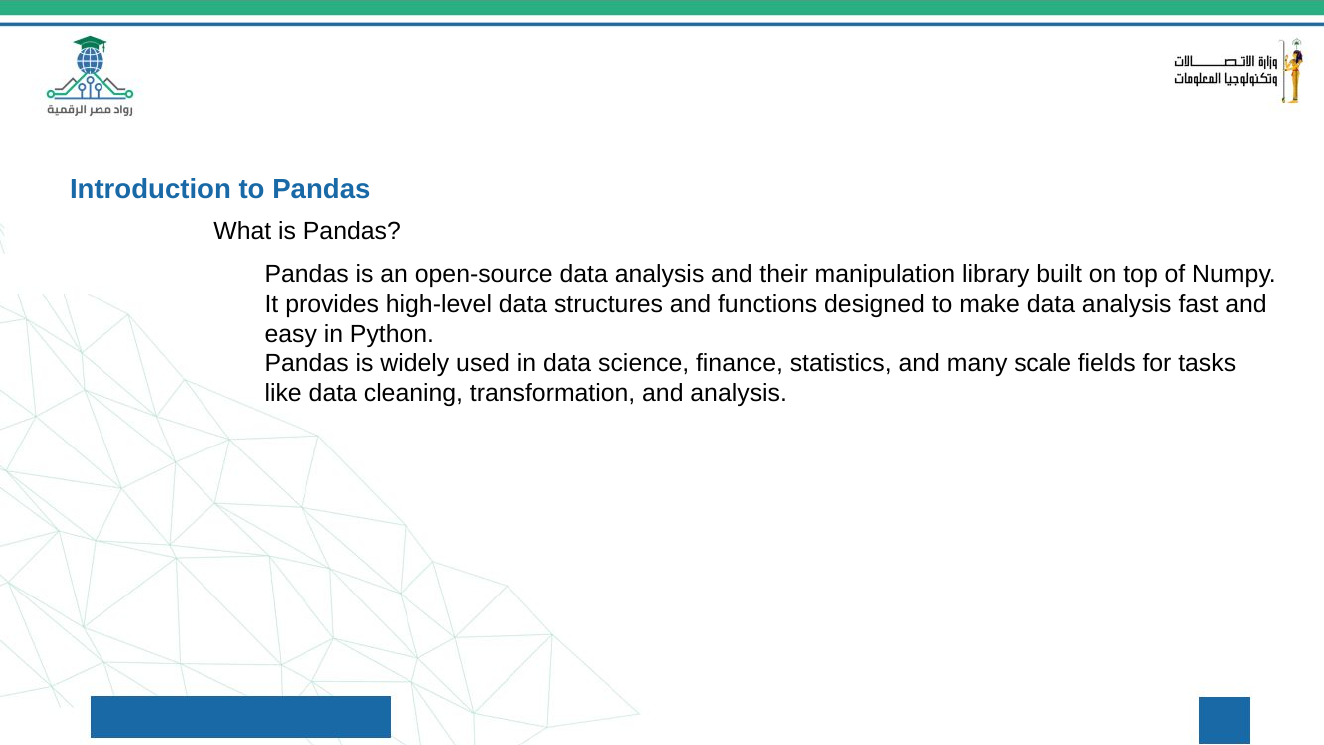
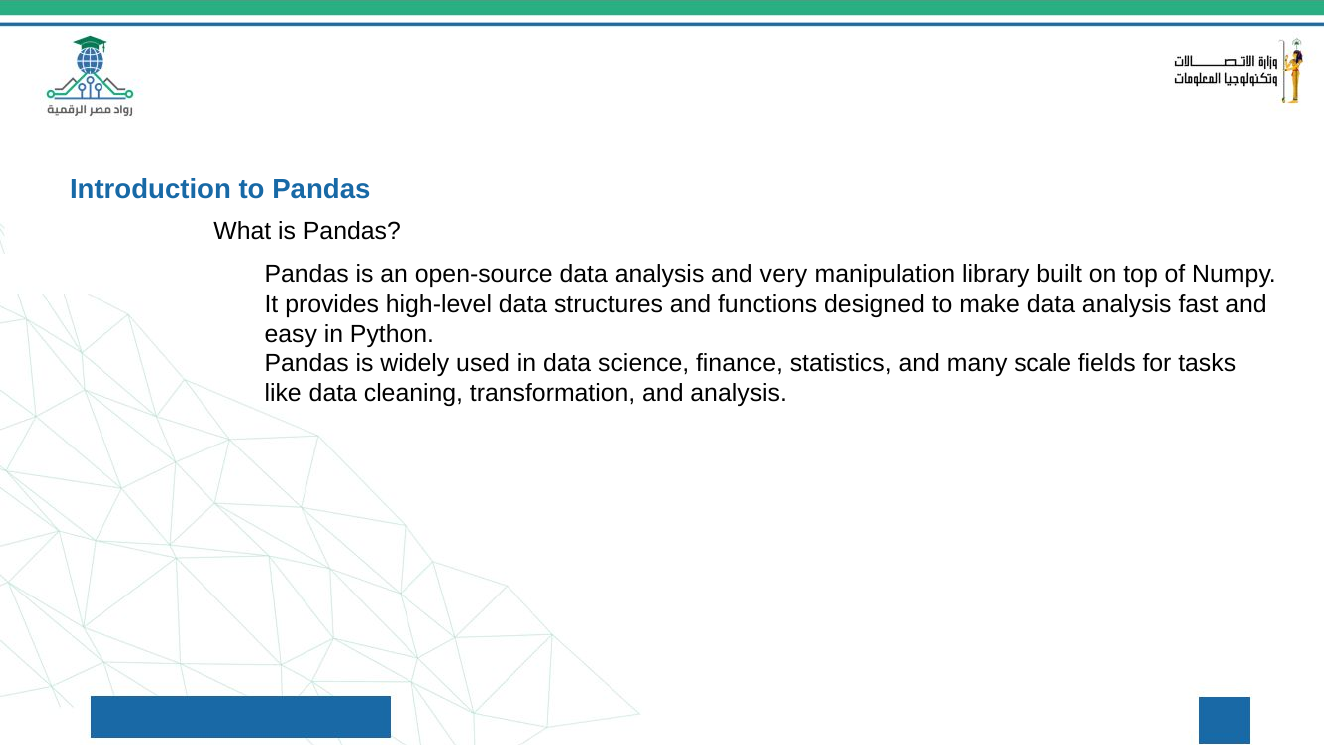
their: their -> very
